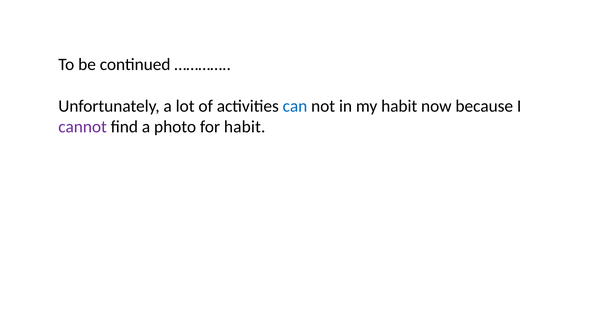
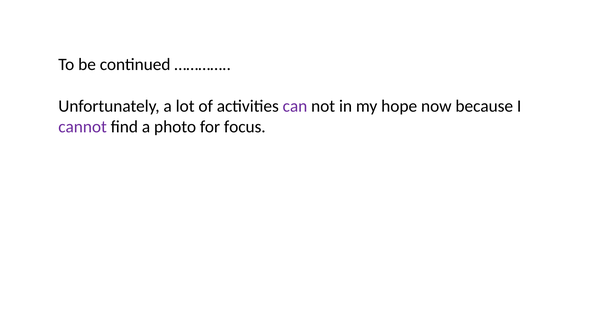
can colour: blue -> purple
my habit: habit -> hope
for habit: habit -> focus
